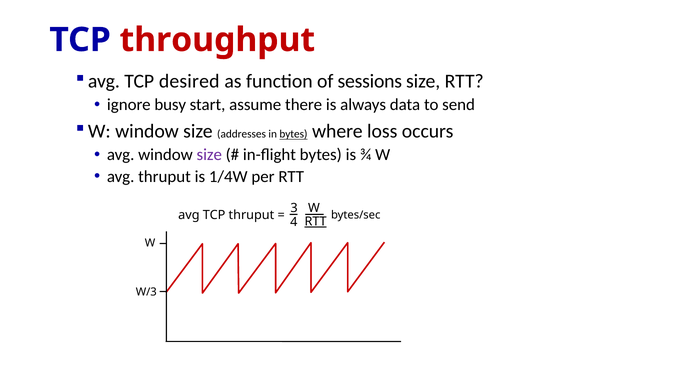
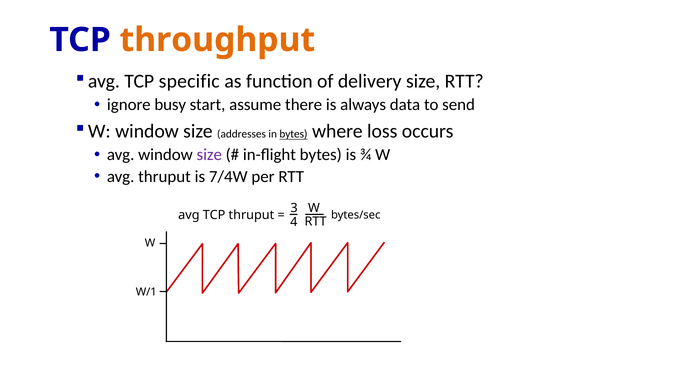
throughput colour: red -> orange
desired: desired -> specific
sessions: sessions -> delivery
1/4W: 1/4W -> 7/4W
RTT at (316, 222) underline: present -> none
W/3: W/3 -> W/1
